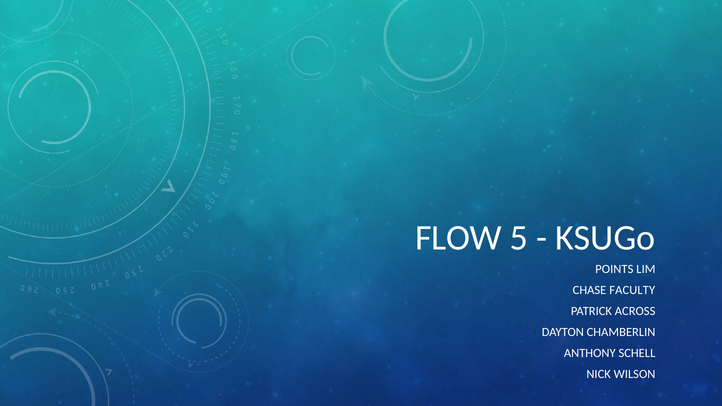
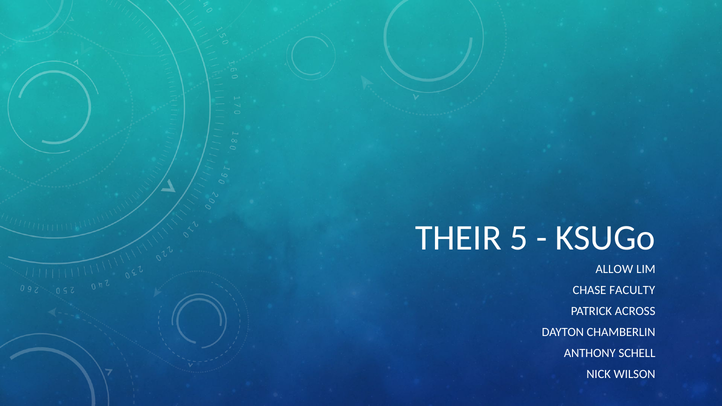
FLOW: FLOW -> THEIR
POINTS: POINTS -> ALLOW
